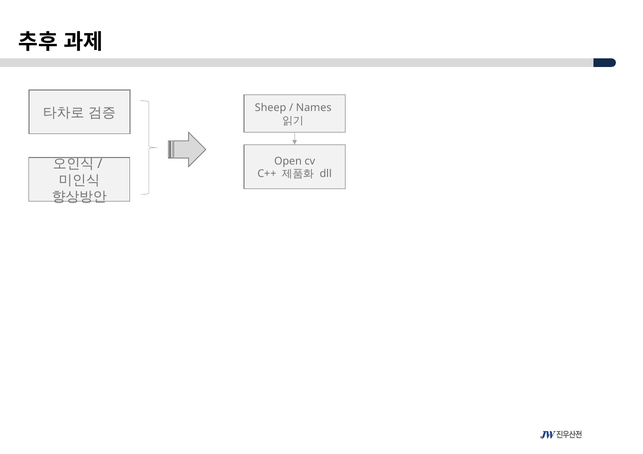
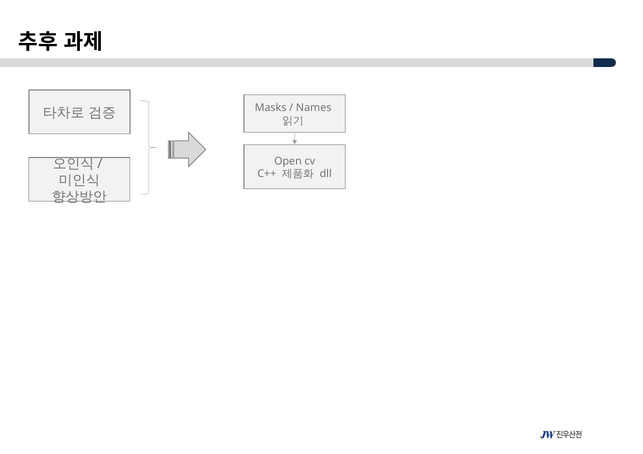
Sheep: Sheep -> Masks
